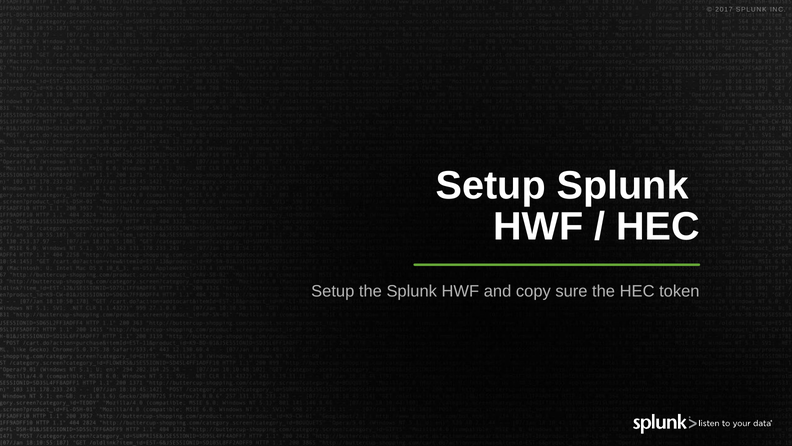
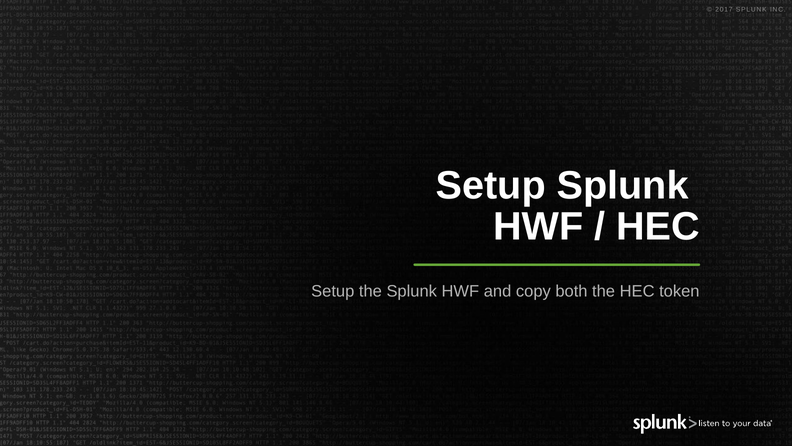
sure: sure -> both
